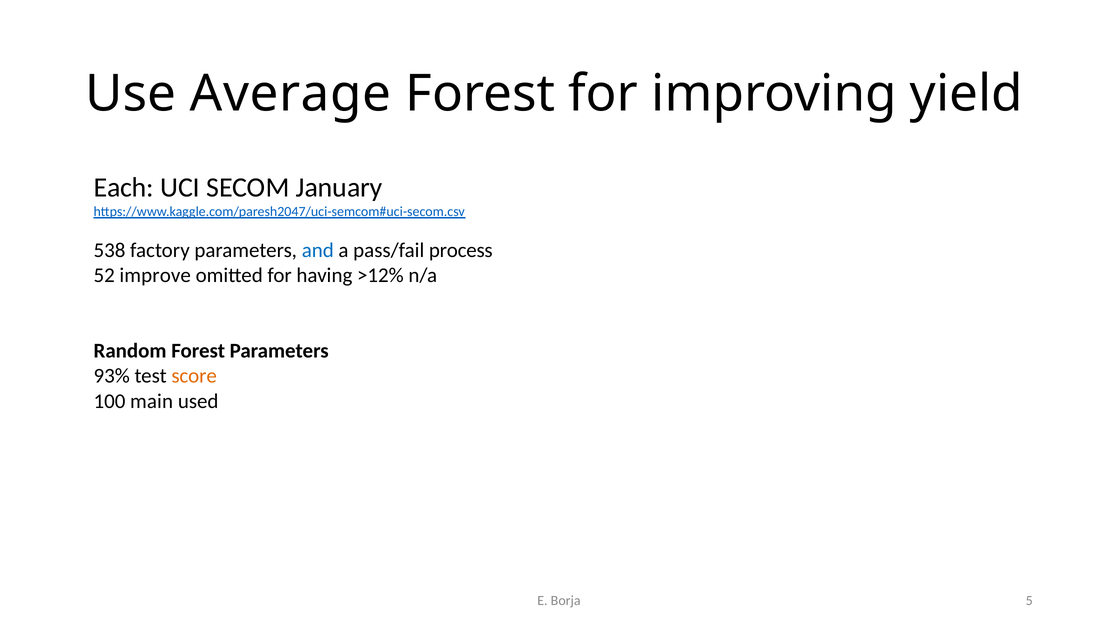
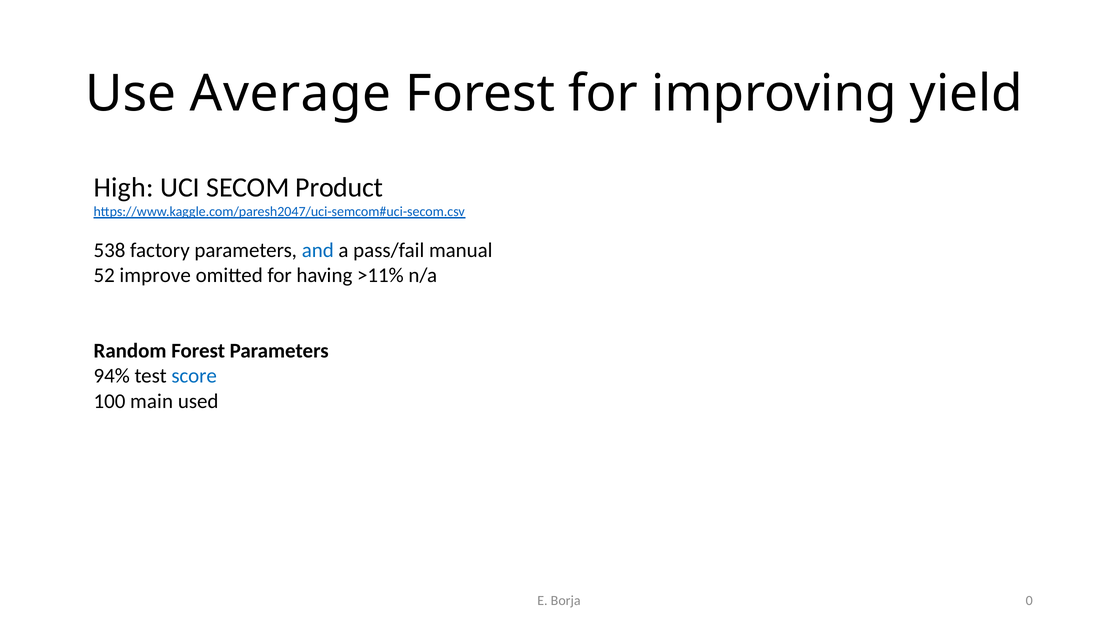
Each: Each -> High
January: January -> Product
process: process -> manual
>12%: >12% -> >11%
93%: 93% -> 94%
score colour: orange -> blue
5: 5 -> 0
